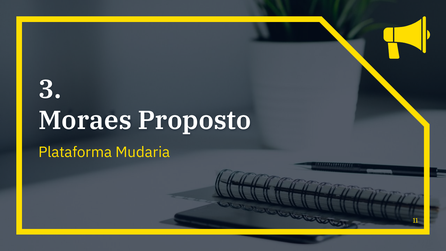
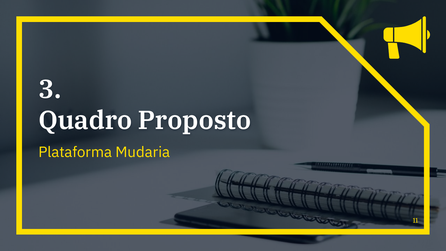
Moraes: Moraes -> Quadro
